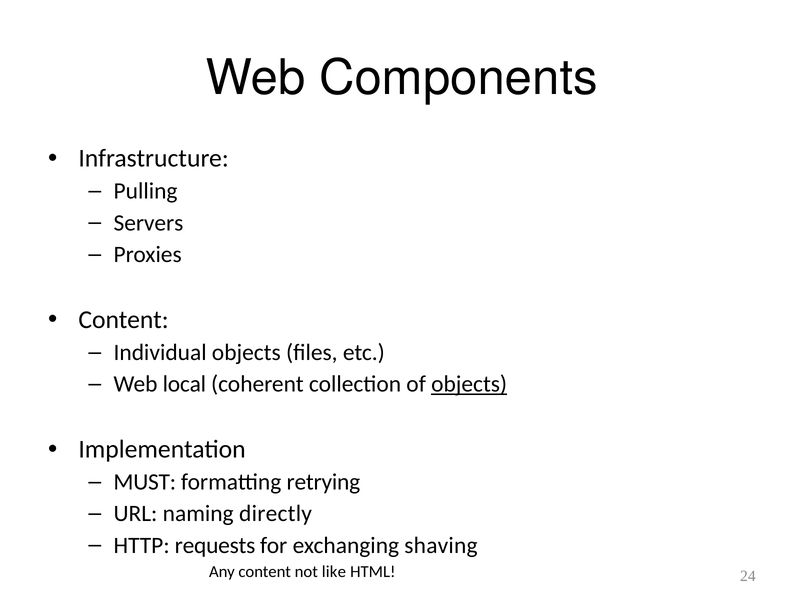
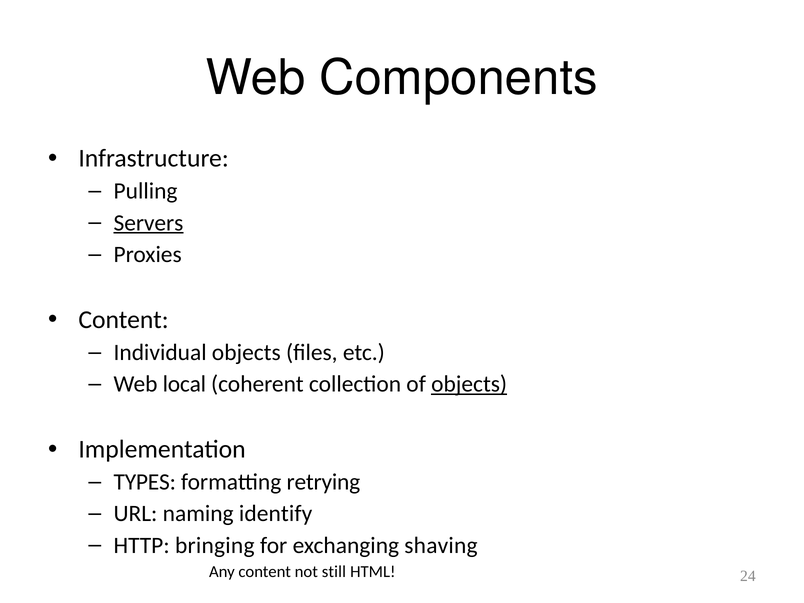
Servers underline: none -> present
MUST: MUST -> TYPES
directly: directly -> identify
requests: requests -> bringing
like: like -> still
